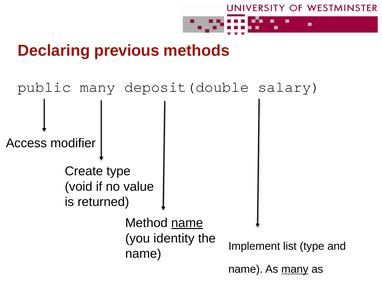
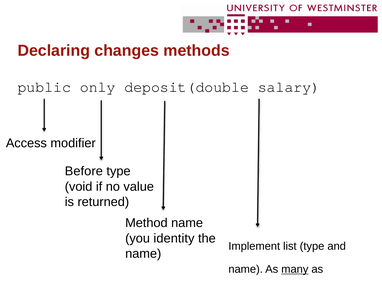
previous: previous -> changes
public many: many -> only
Create: Create -> Before
name at (187, 223) underline: present -> none
